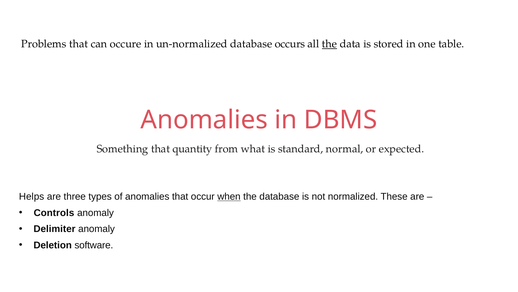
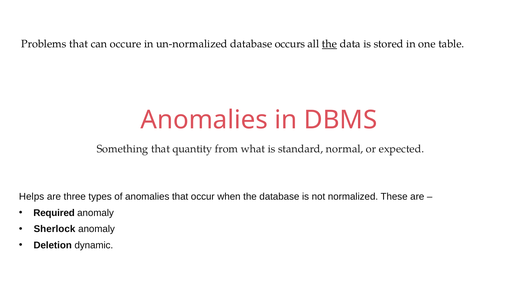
when underline: present -> none
Controls: Controls -> Required
Delimiter: Delimiter -> Sherlock
software: software -> dynamic
